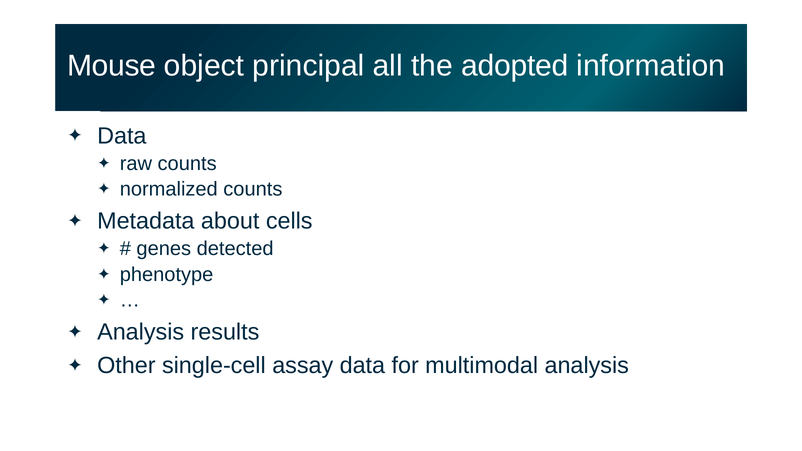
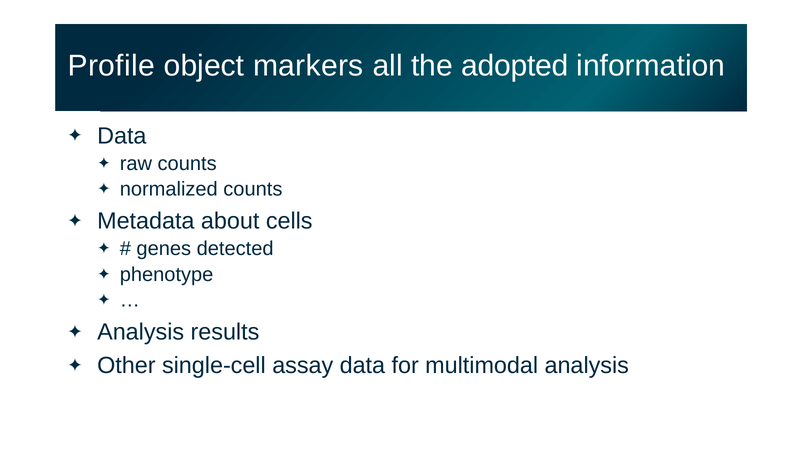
Mouse: Mouse -> Profile
principal: principal -> markers
